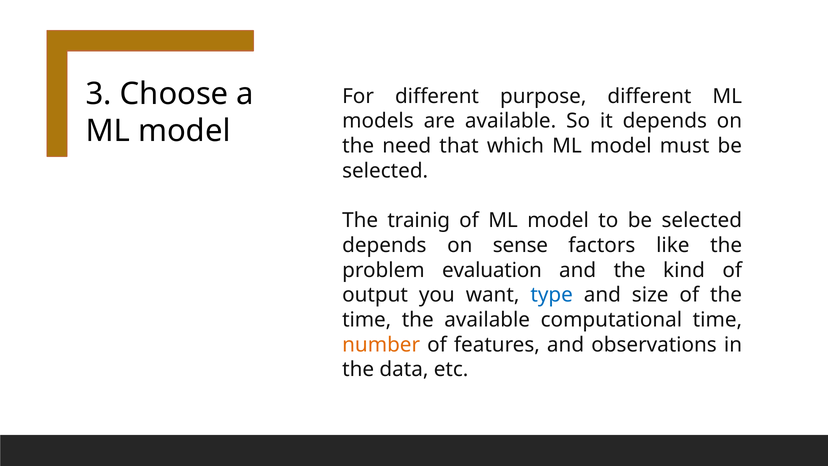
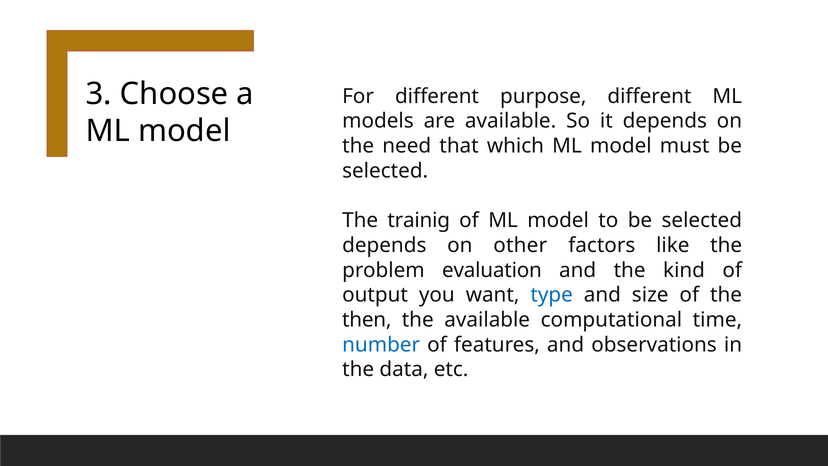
sense: sense -> other
time at (367, 320): time -> then
number colour: orange -> blue
